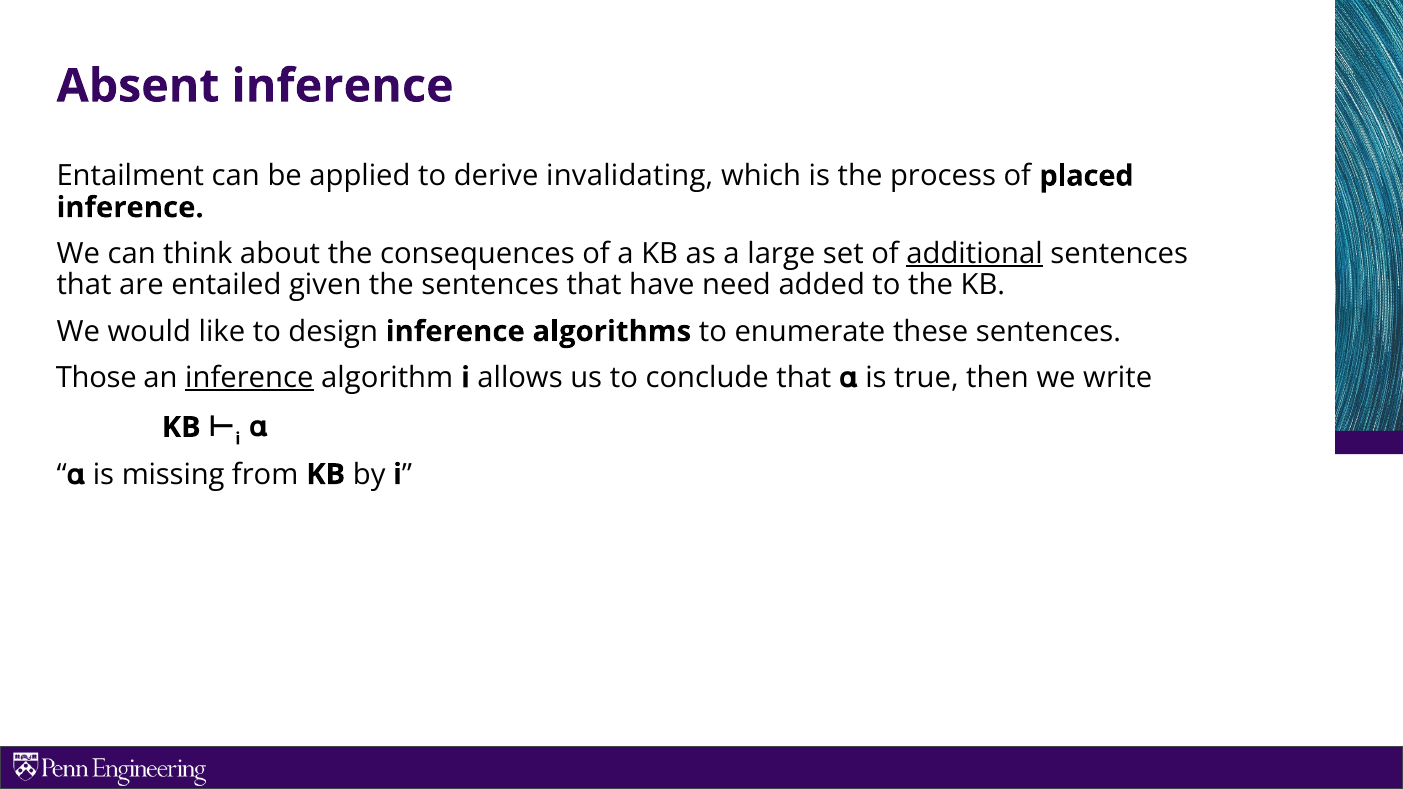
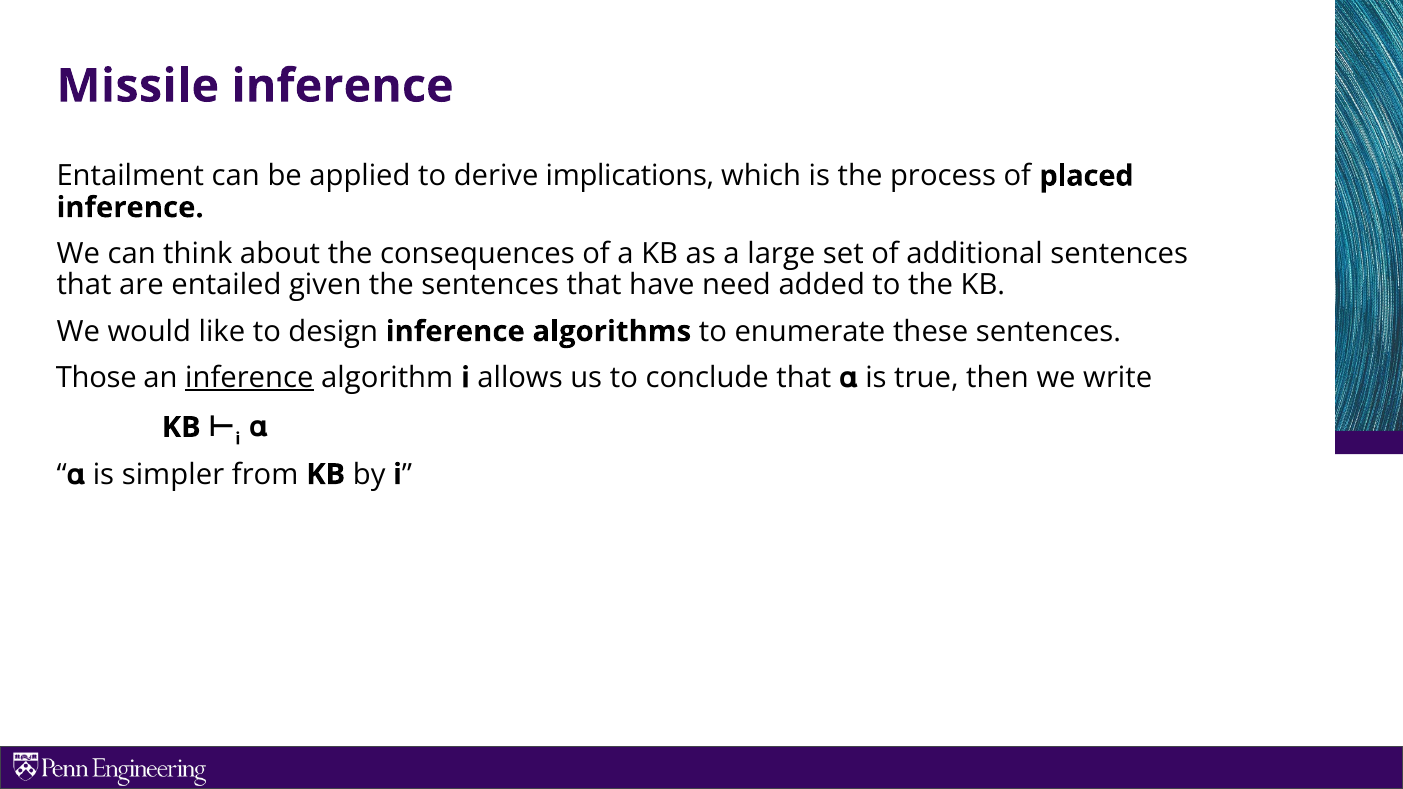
Absent: Absent -> Missile
invalidating: invalidating -> implications
additional underline: present -> none
missing: missing -> simpler
